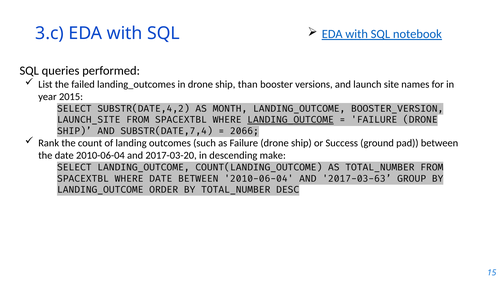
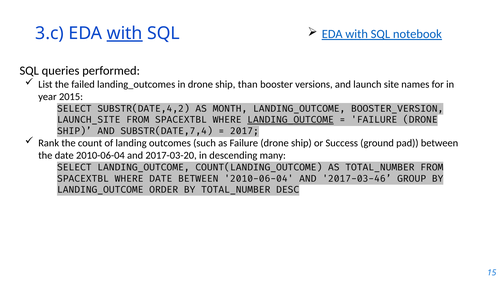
with at (125, 33) underline: none -> present
2066: 2066 -> 2017
make: make -> many
2017-03-63: 2017-03-63 -> 2017-03-46
